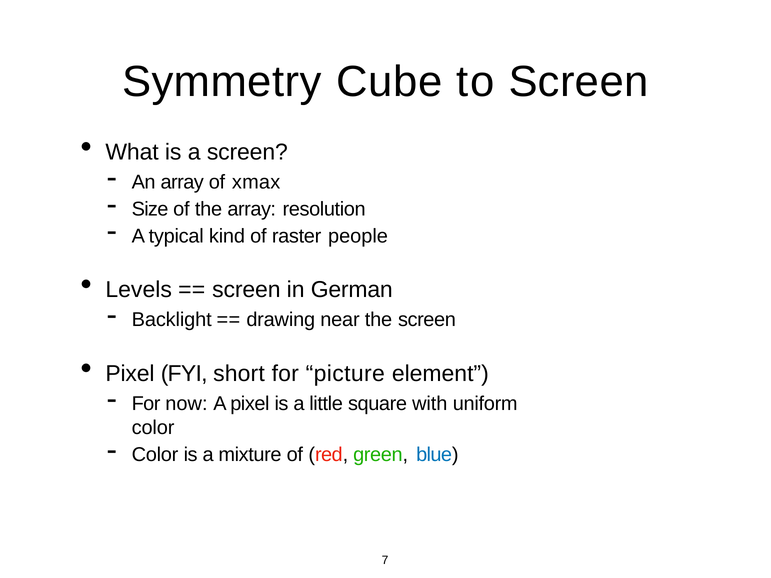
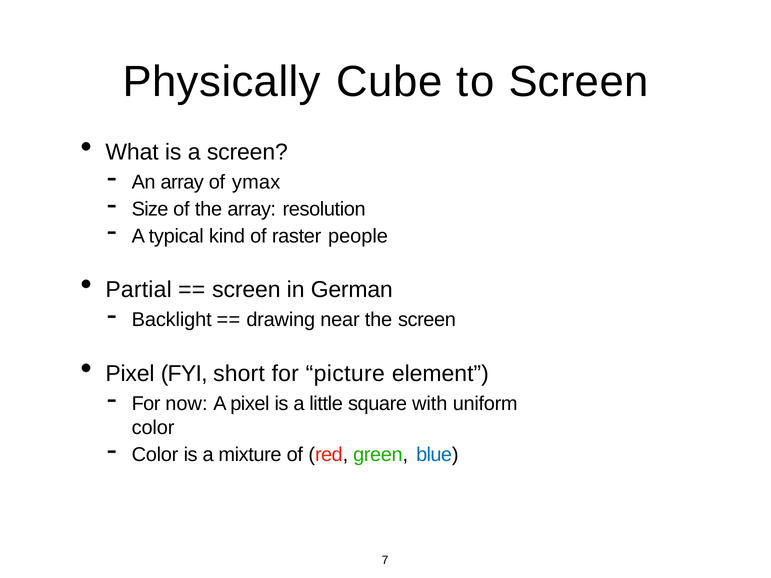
Symmetry: Symmetry -> Physically
xmax: xmax -> ymax
Levels: Levels -> Partial
